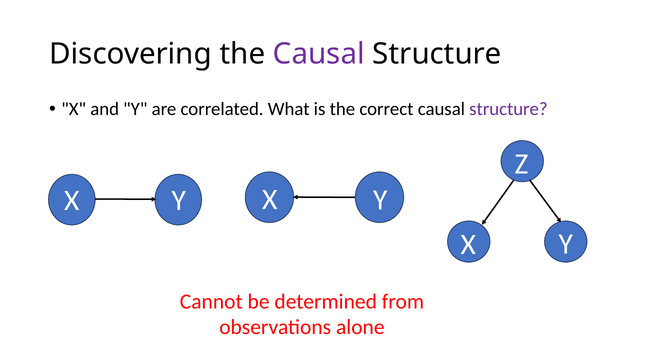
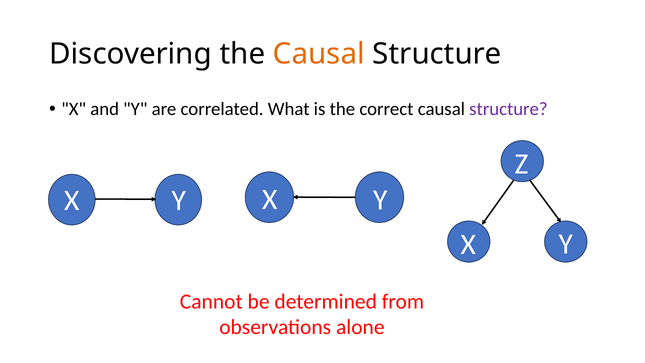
Causal at (319, 54) colour: purple -> orange
